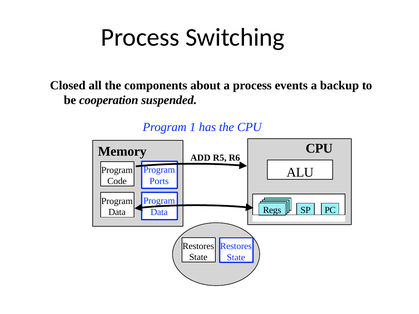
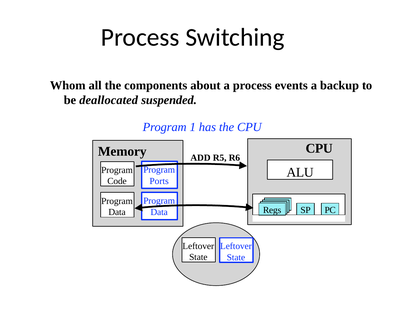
Closed: Closed -> Whom
cooperation: cooperation -> deallocated
Restores at (198, 246): Restores -> Leftover
Restores at (236, 246): Restores -> Leftover
